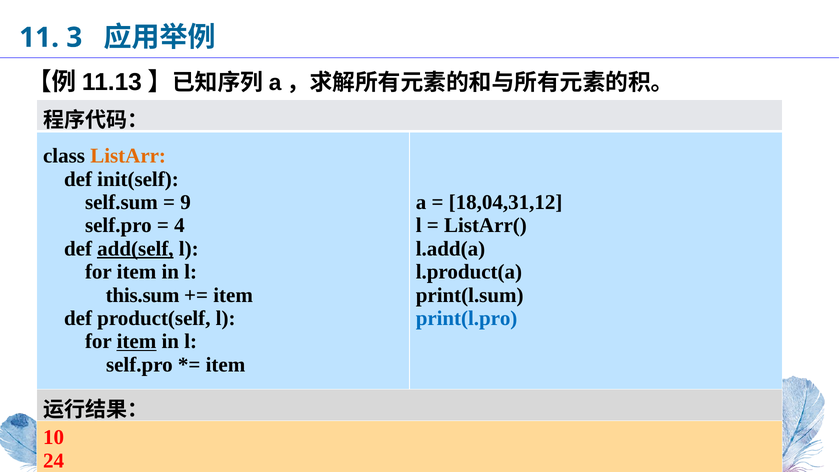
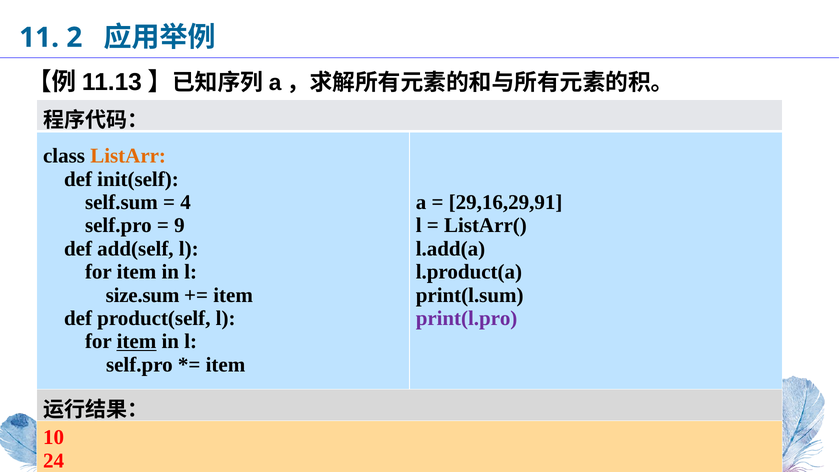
3: 3 -> 2
9: 9 -> 4
18,04,31,12: 18,04,31,12 -> 29,16,29,91
4: 4 -> 9
add(self underline: present -> none
this.sum: this.sum -> size.sum
print(l.pro colour: blue -> purple
